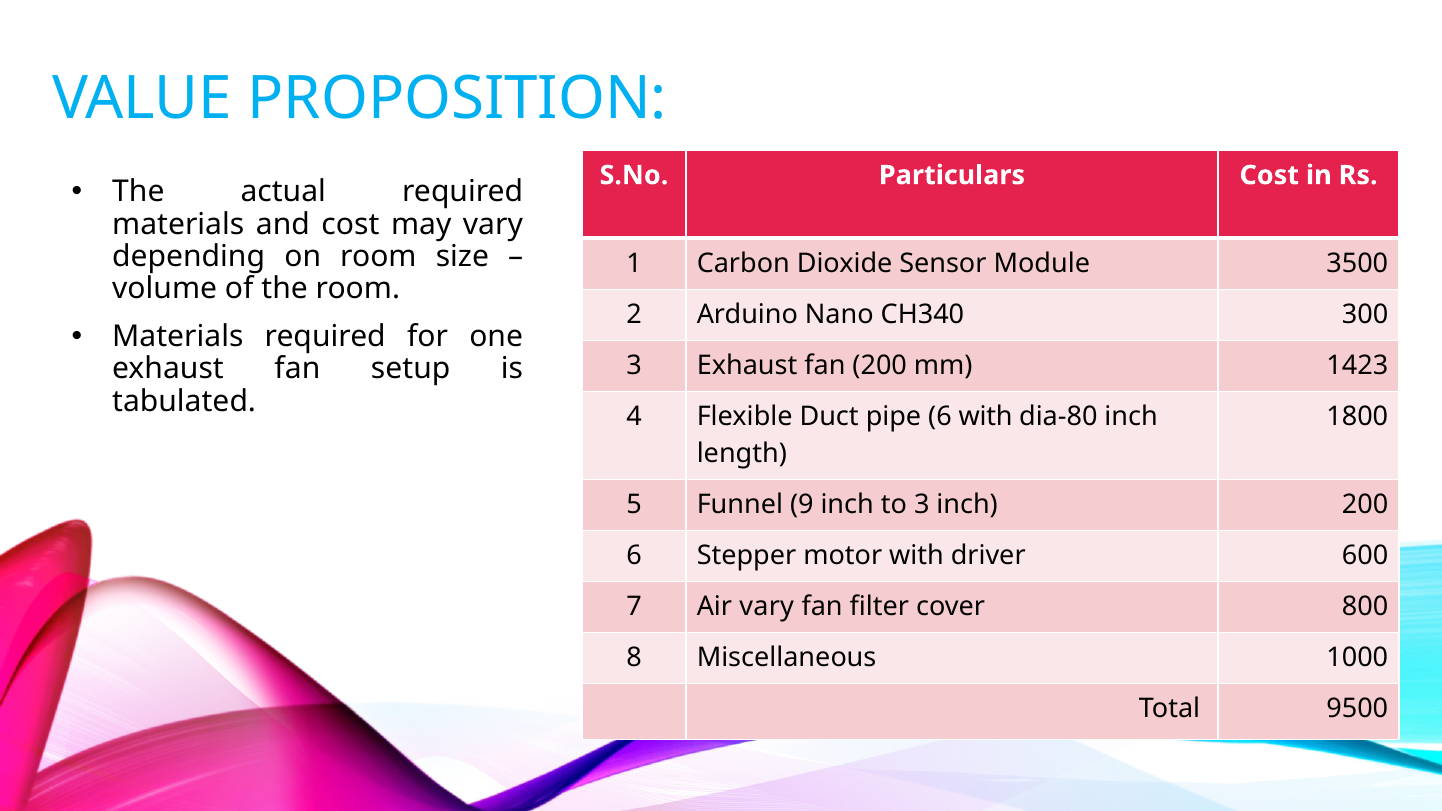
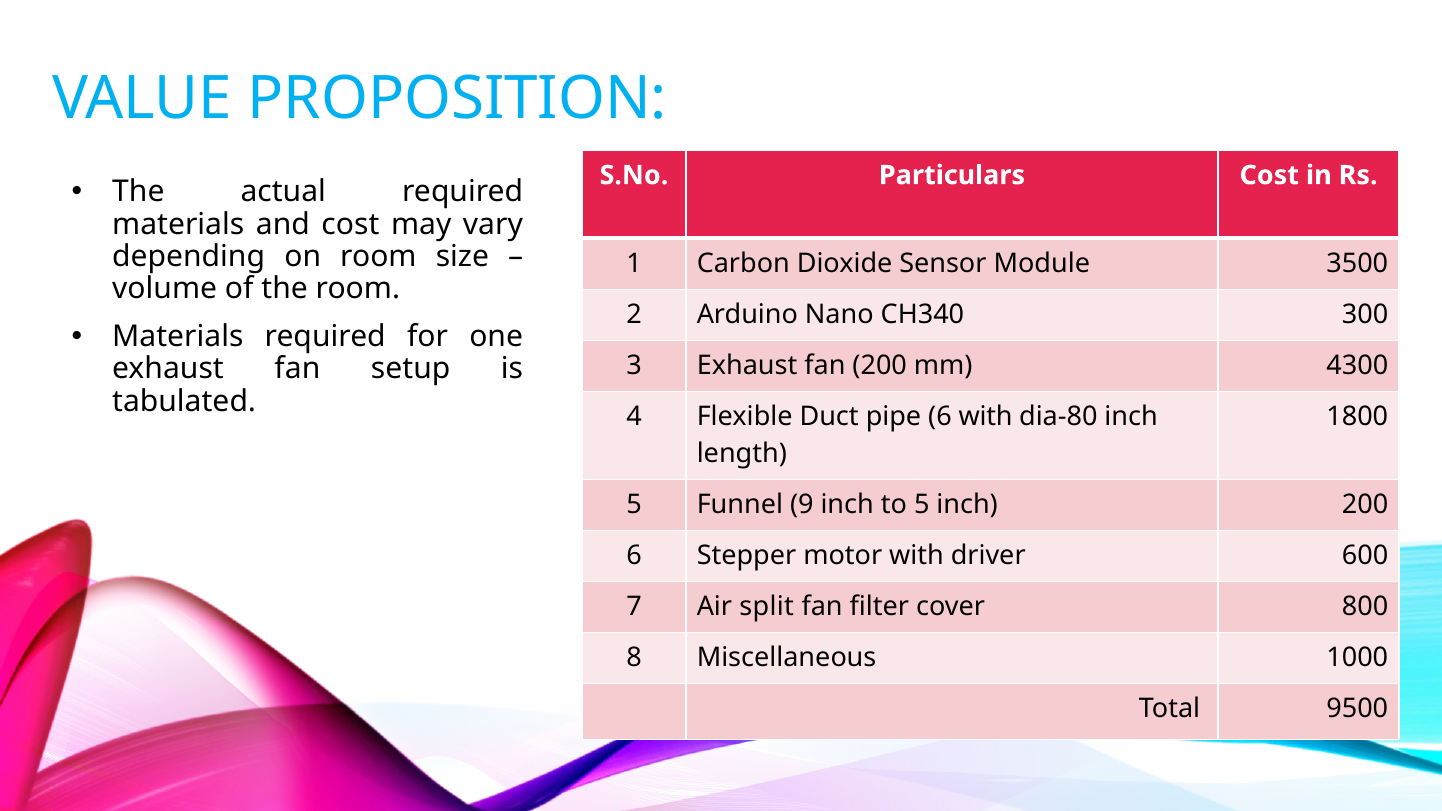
1423: 1423 -> 4300
to 3: 3 -> 5
Air vary: vary -> split
